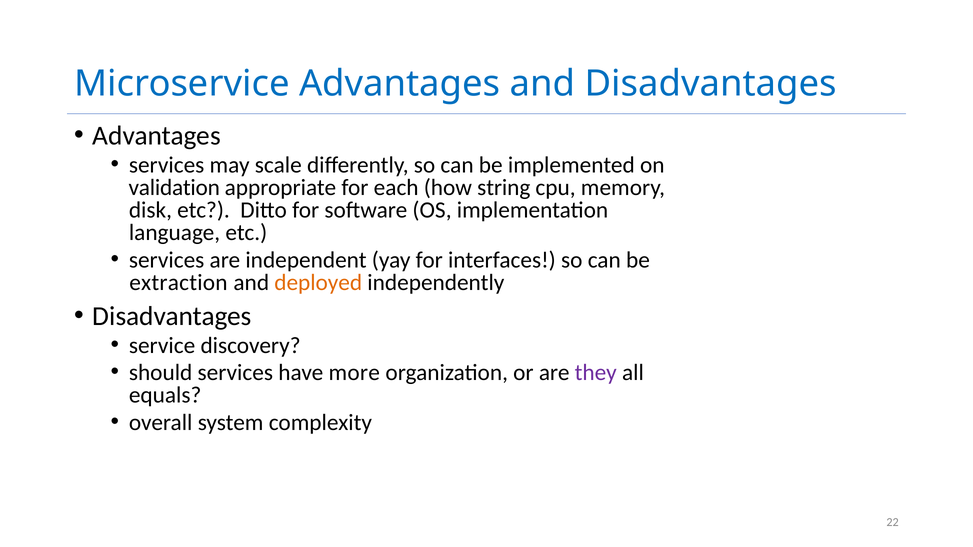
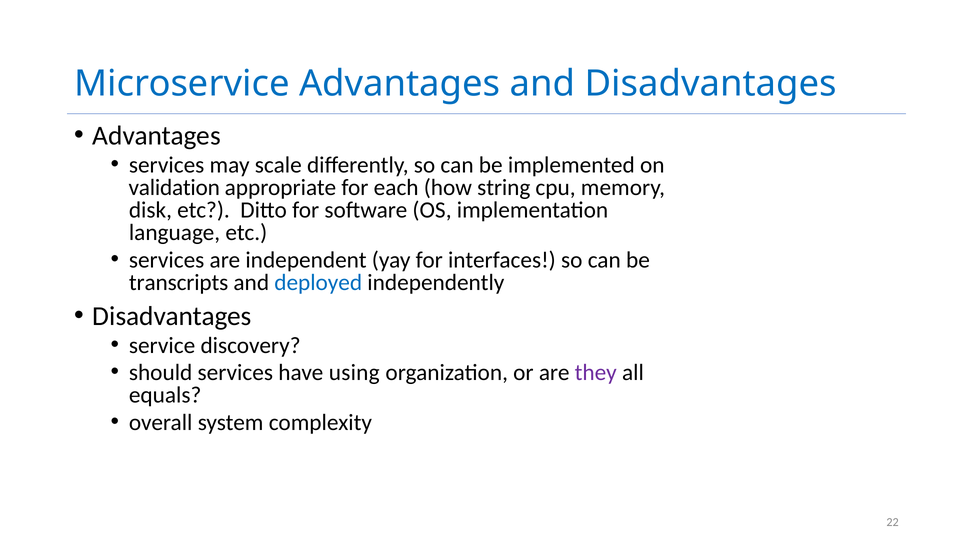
extraction: extraction -> transcripts
deployed colour: orange -> blue
more: more -> using
